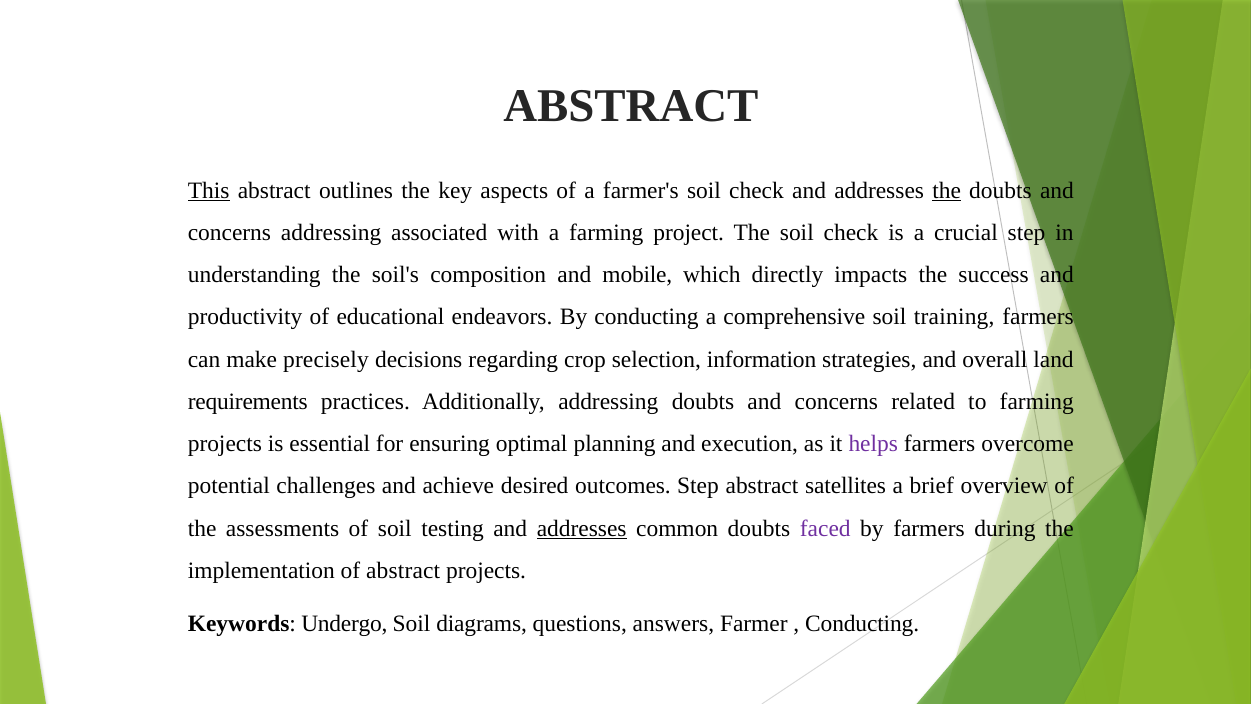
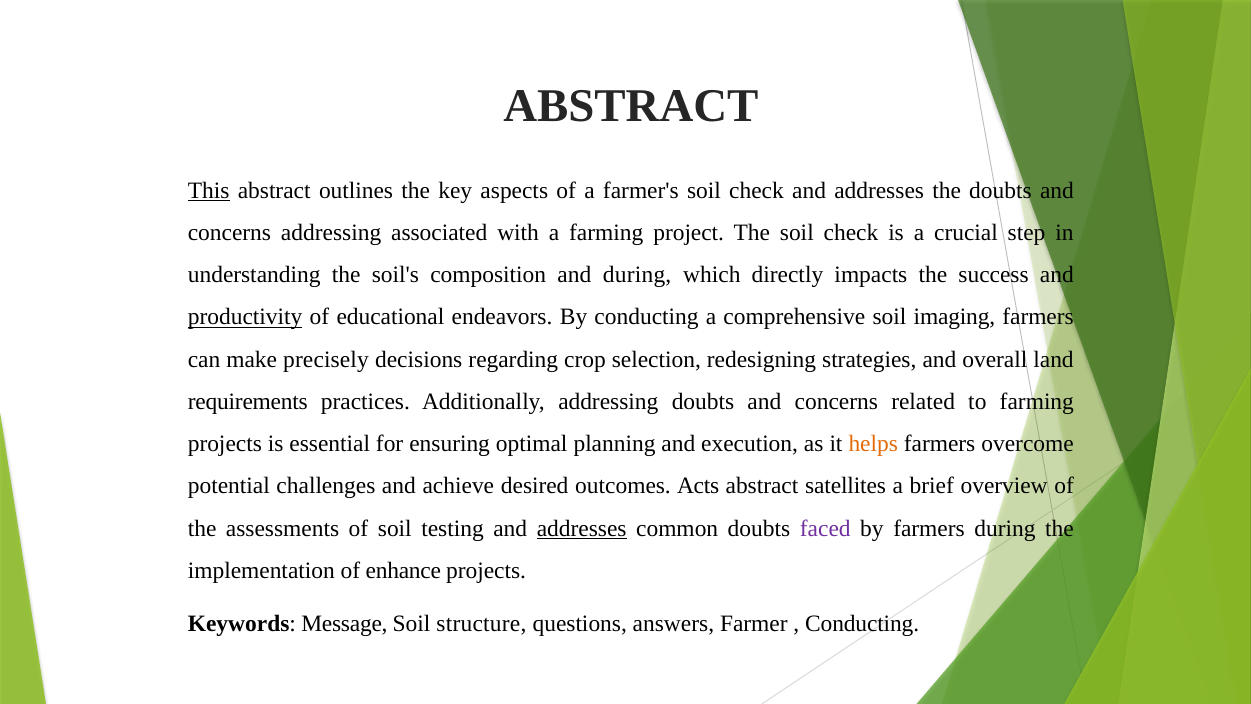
the at (947, 190) underline: present -> none
and mobile: mobile -> during
productivity underline: none -> present
training: training -> imaging
information: information -> redesigning
helps colour: purple -> orange
outcomes Step: Step -> Acts
of abstract: abstract -> enhance
Undergo: Undergo -> Message
diagrams: diagrams -> structure
